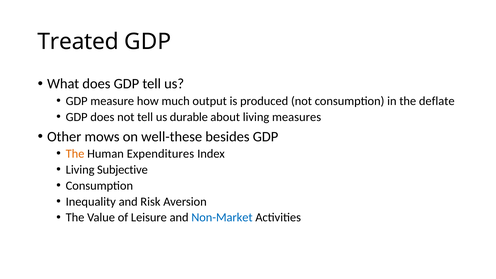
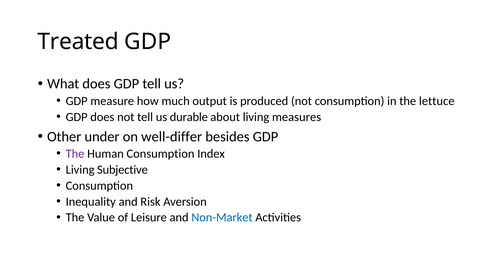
deflate: deflate -> lettuce
mows: mows -> under
well-these: well-these -> well-differ
The at (75, 154) colour: orange -> purple
Human Expenditures: Expenditures -> Consumption
